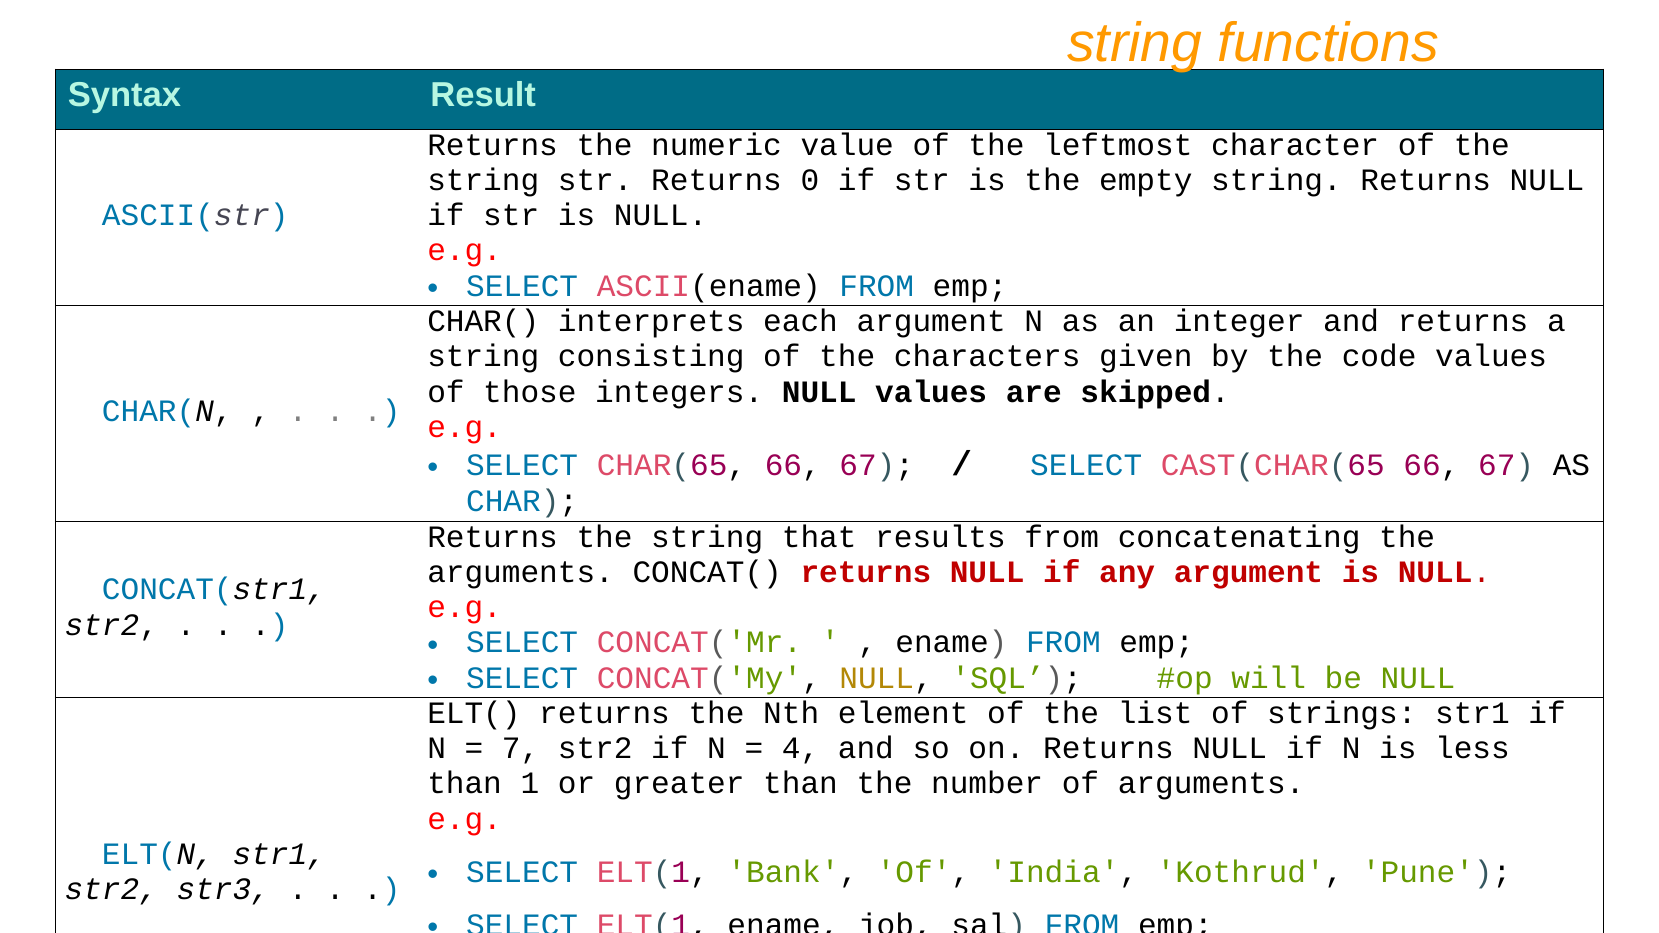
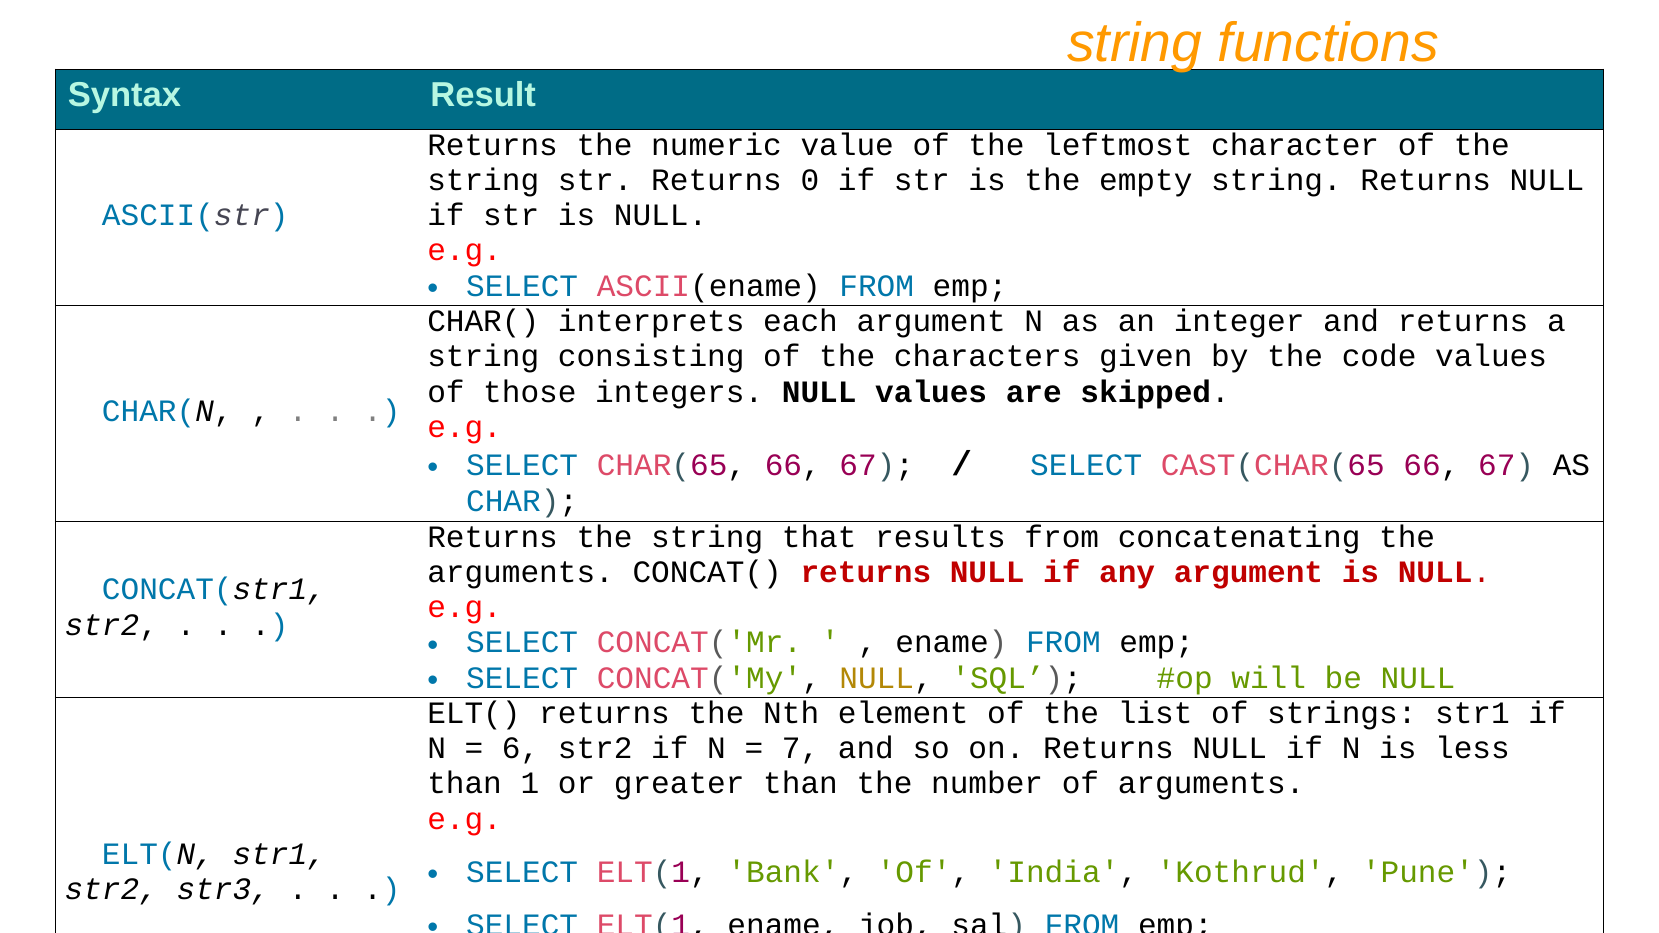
7: 7 -> 6
4: 4 -> 7
